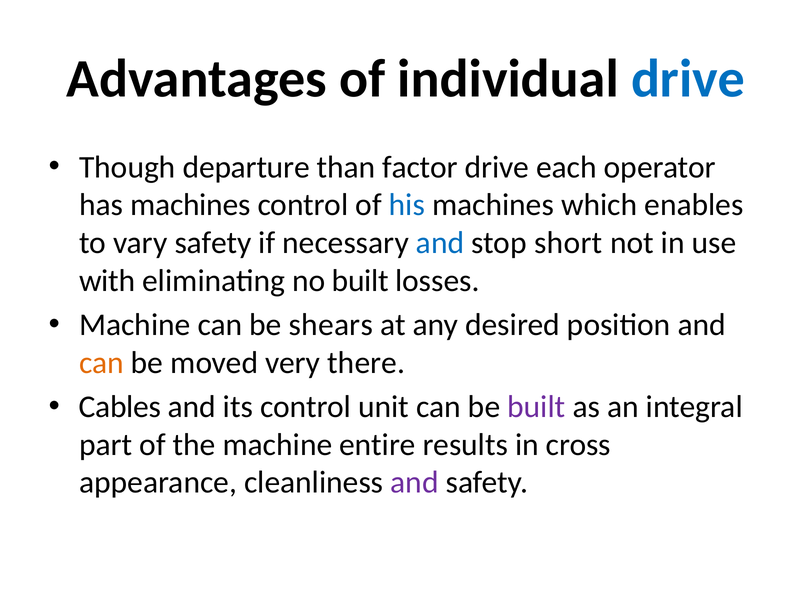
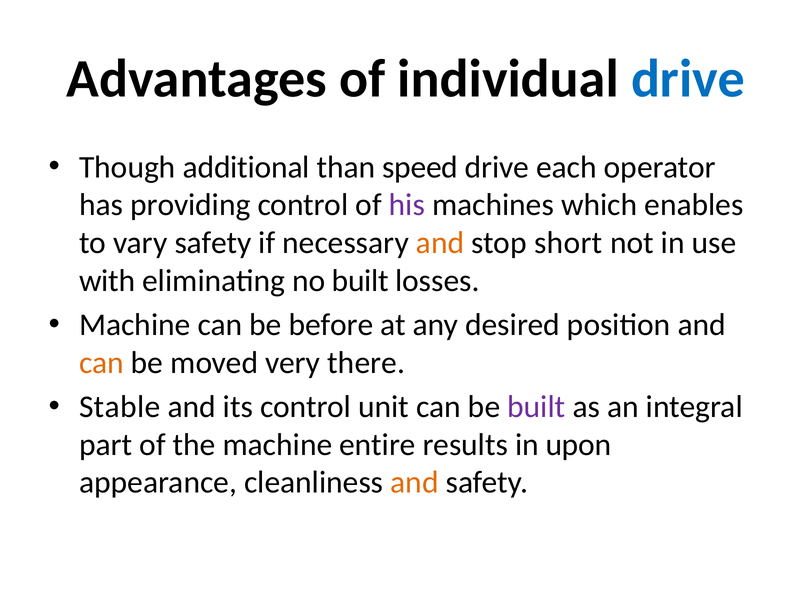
departure: departure -> additional
factor: factor -> speed
has machines: machines -> providing
his colour: blue -> purple
and at (440, 243) colour: blue -> orange
shears: shears -> before
Cables: Cables -> Stable
cross: cross -> upon
and at (414, 482) colour: purple -> orange
